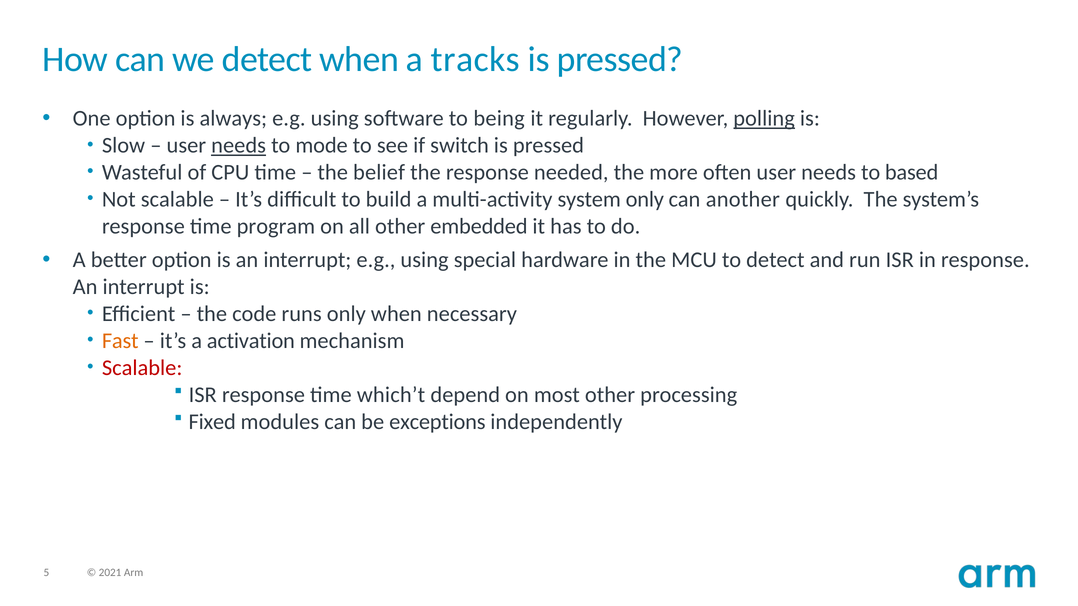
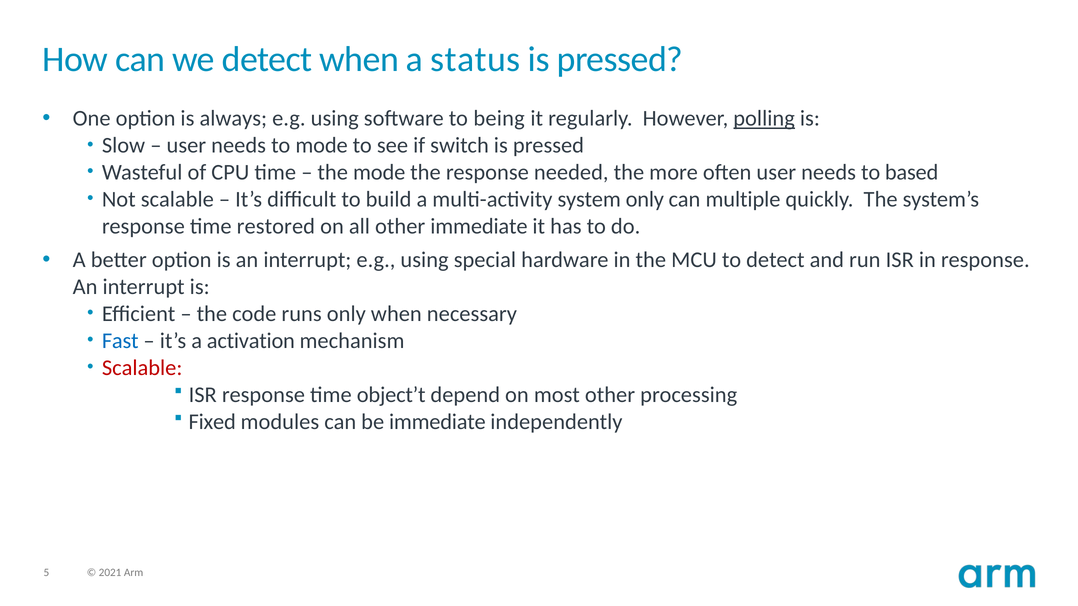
tracks: tracks -> status
needs at (239, 146) underline: present -> none
the belief: belief -> mode
another: another -> multiple
program: program -> restored
other embedded: embedded -> immediate
Fast colour: orange -> blue
which’t: which’t -> object’t
be exceptions: exceptions -> immediate
